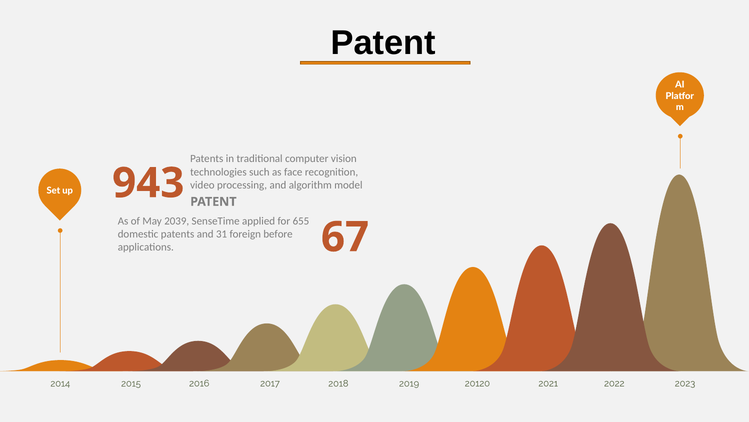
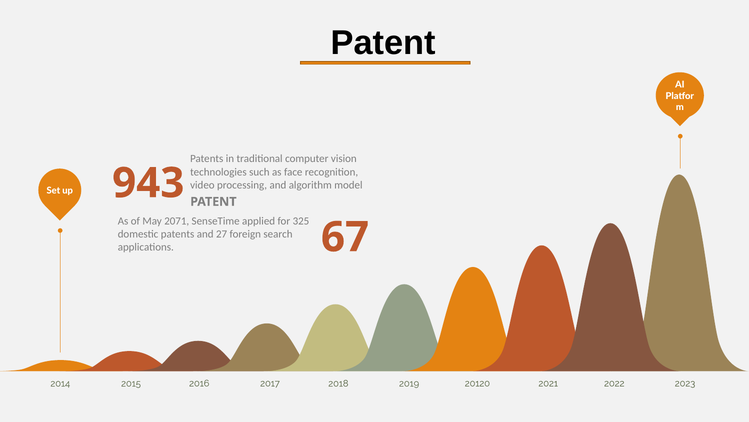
2039: 2039 -> 2071
655: 655 -> 325
31: 31 -> 27
before: before -> search
